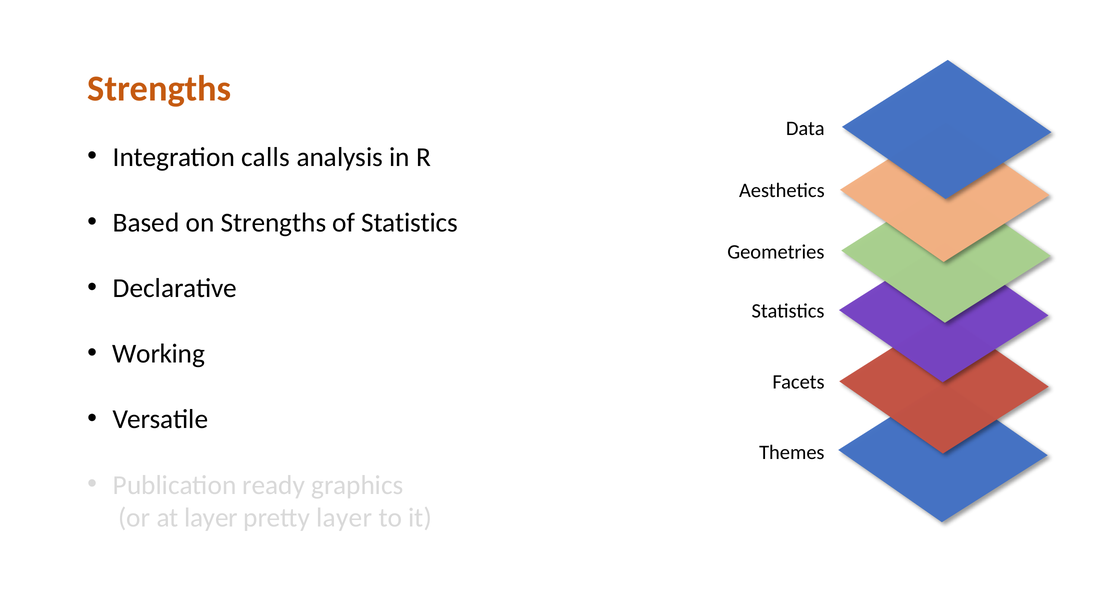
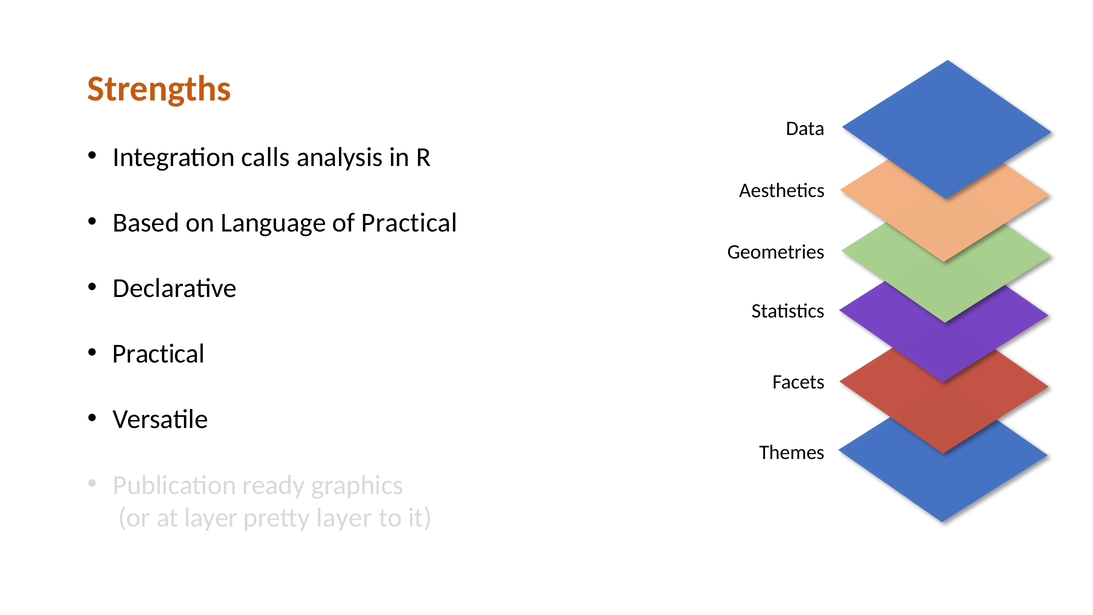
on Strengths: Strengths -> Language
of Statistics: Statistics -> Practical
Working at (159, 354): Working -> Practical
